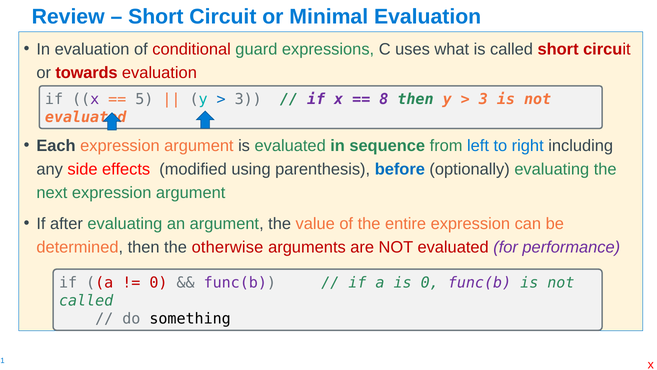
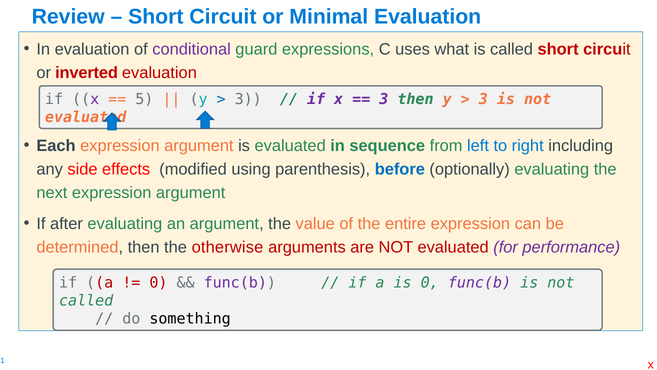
conditional colour: red -> purple
towards: towards -> inverted
8 at (384, 99): 8 -> 3
